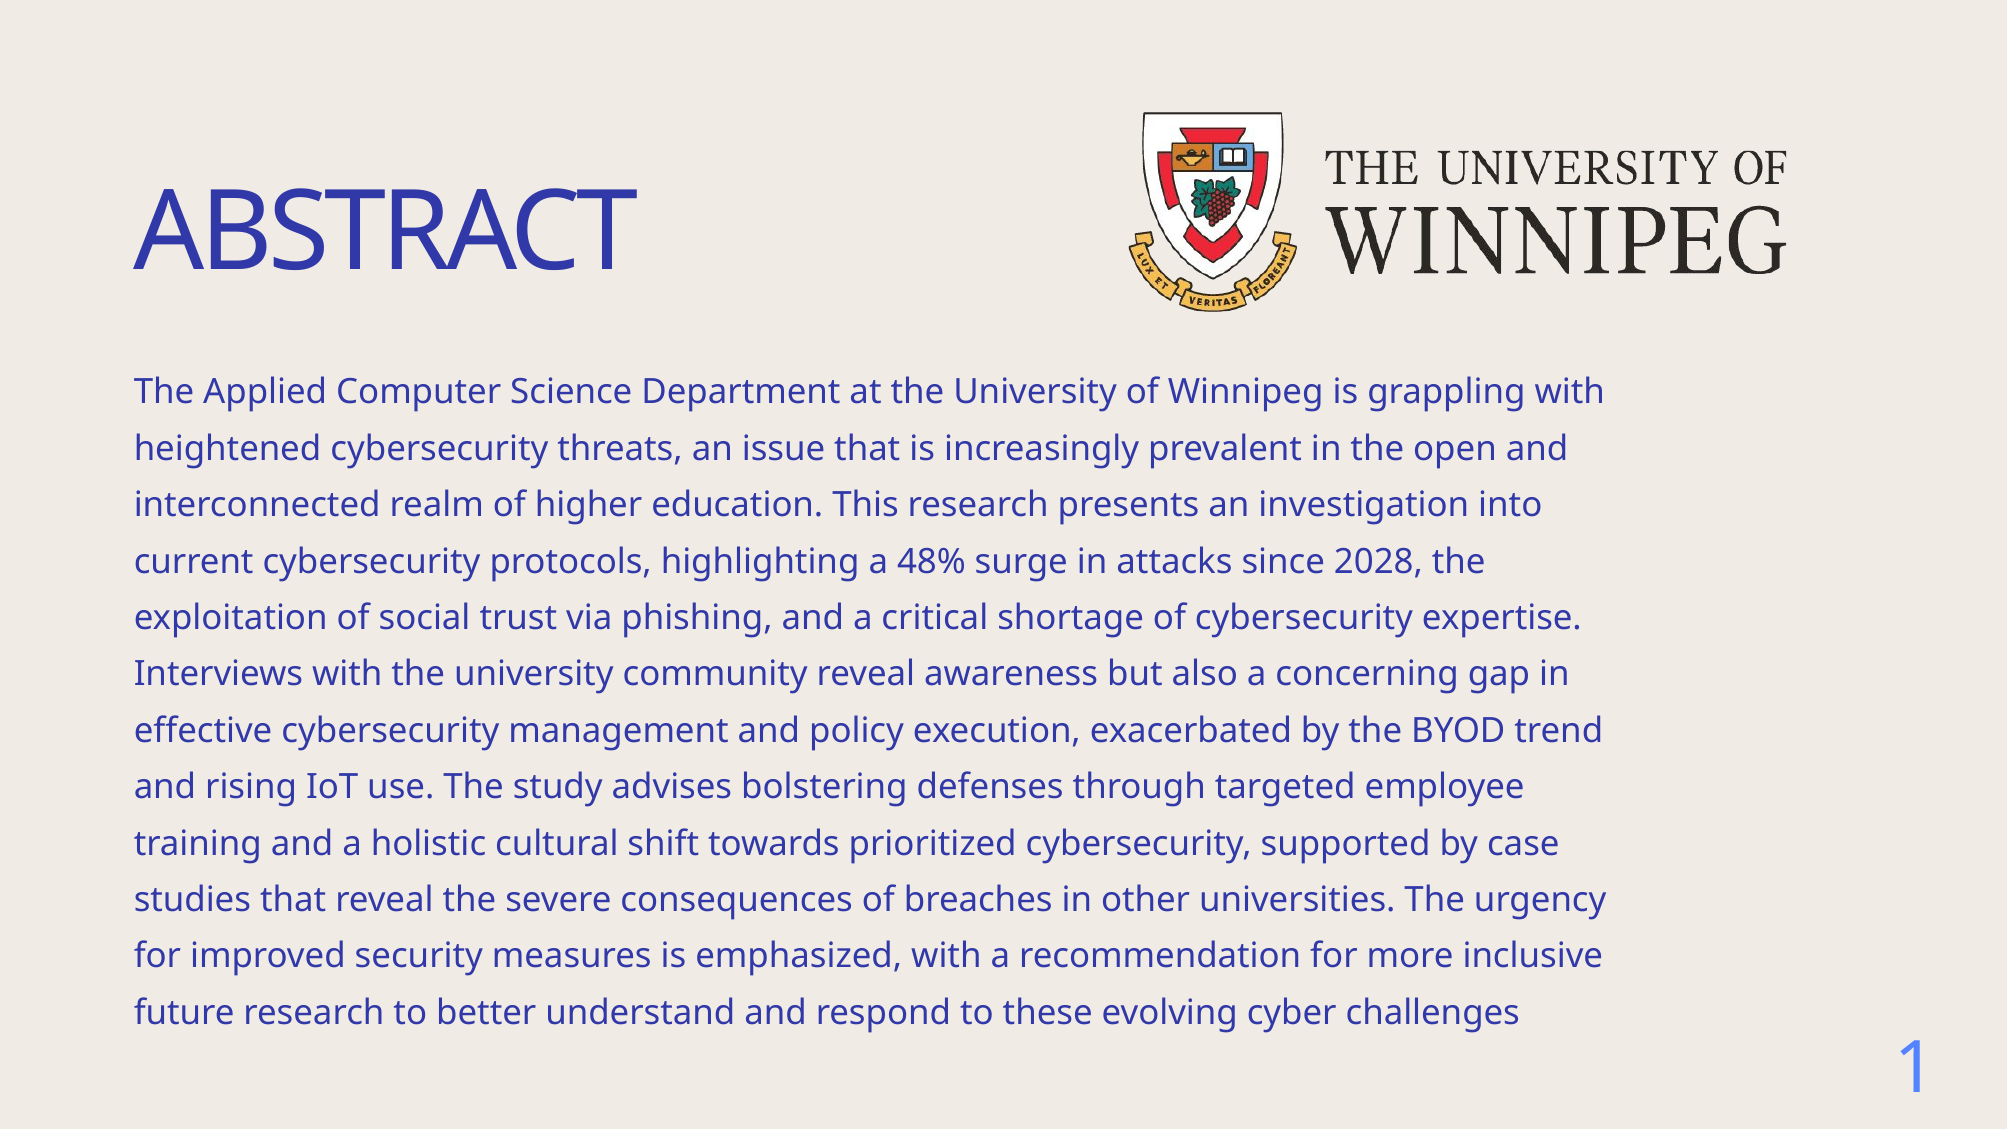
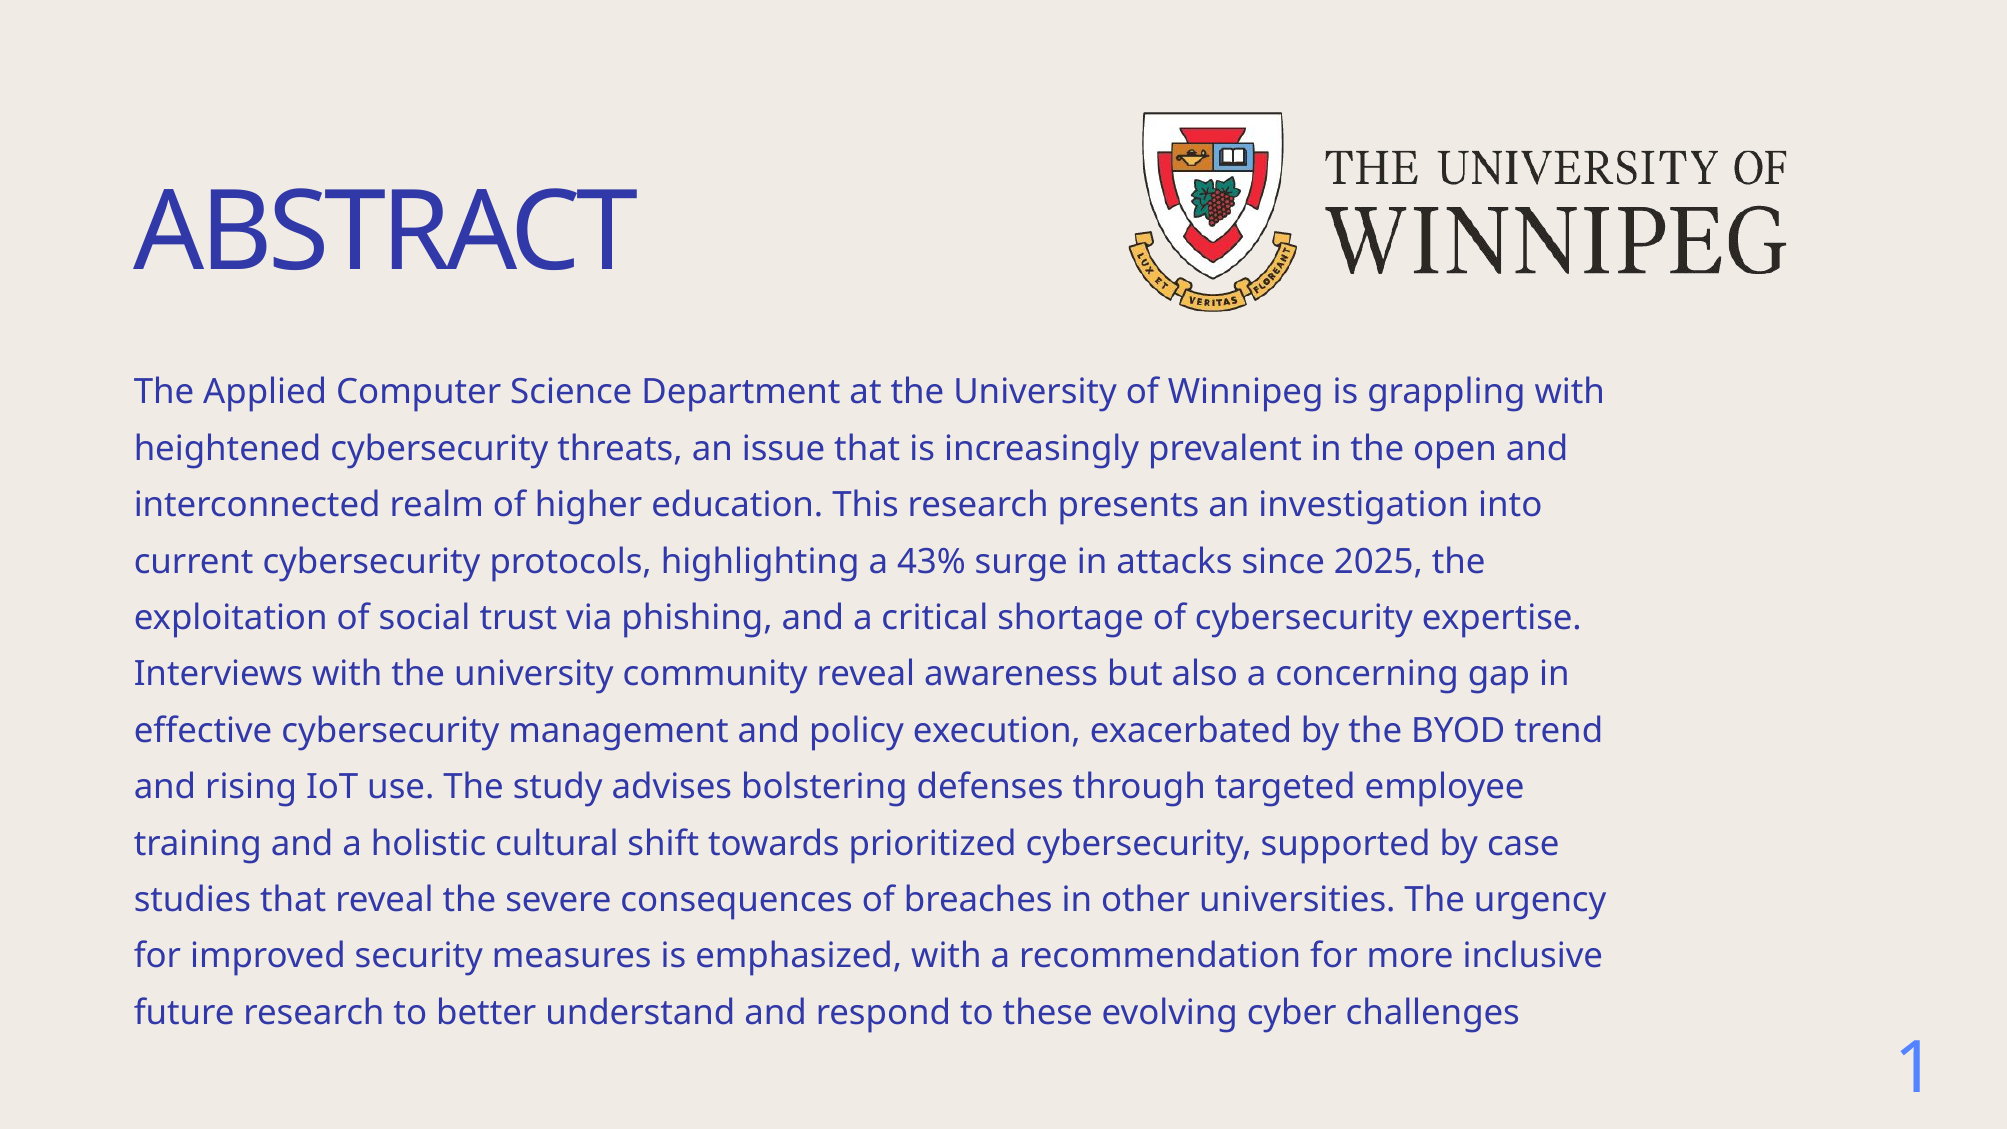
48%: 48% -> 43%
2028: 2028 -> 2025
